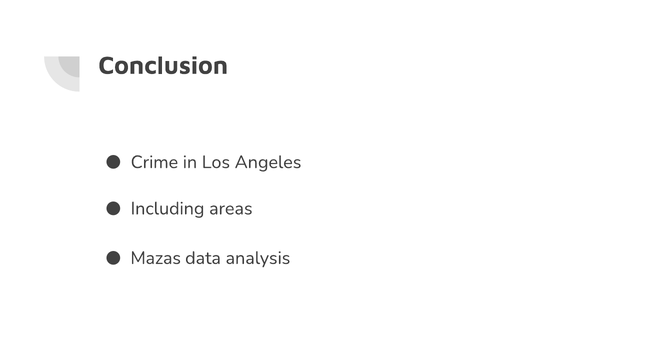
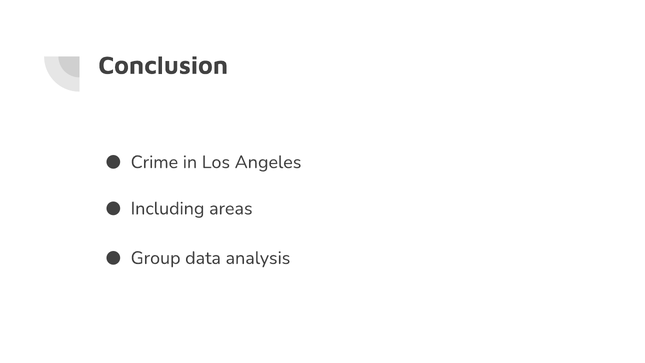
Mazas: Mazas -> Group
